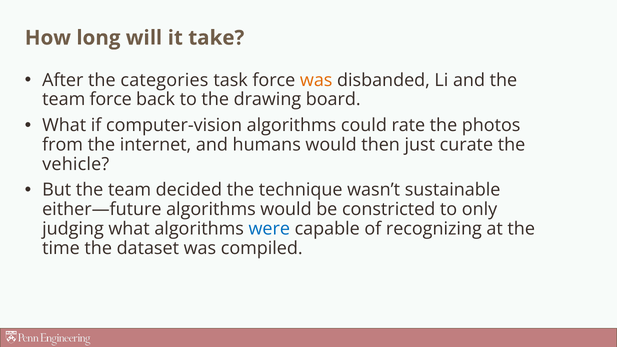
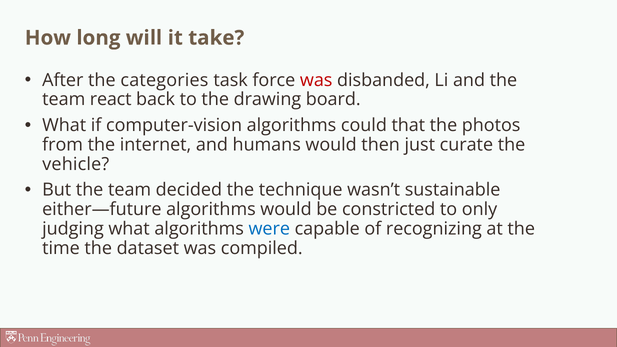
was at (316, 80) colour: orange -> red
team force: force -> react
rate: rate -> that
